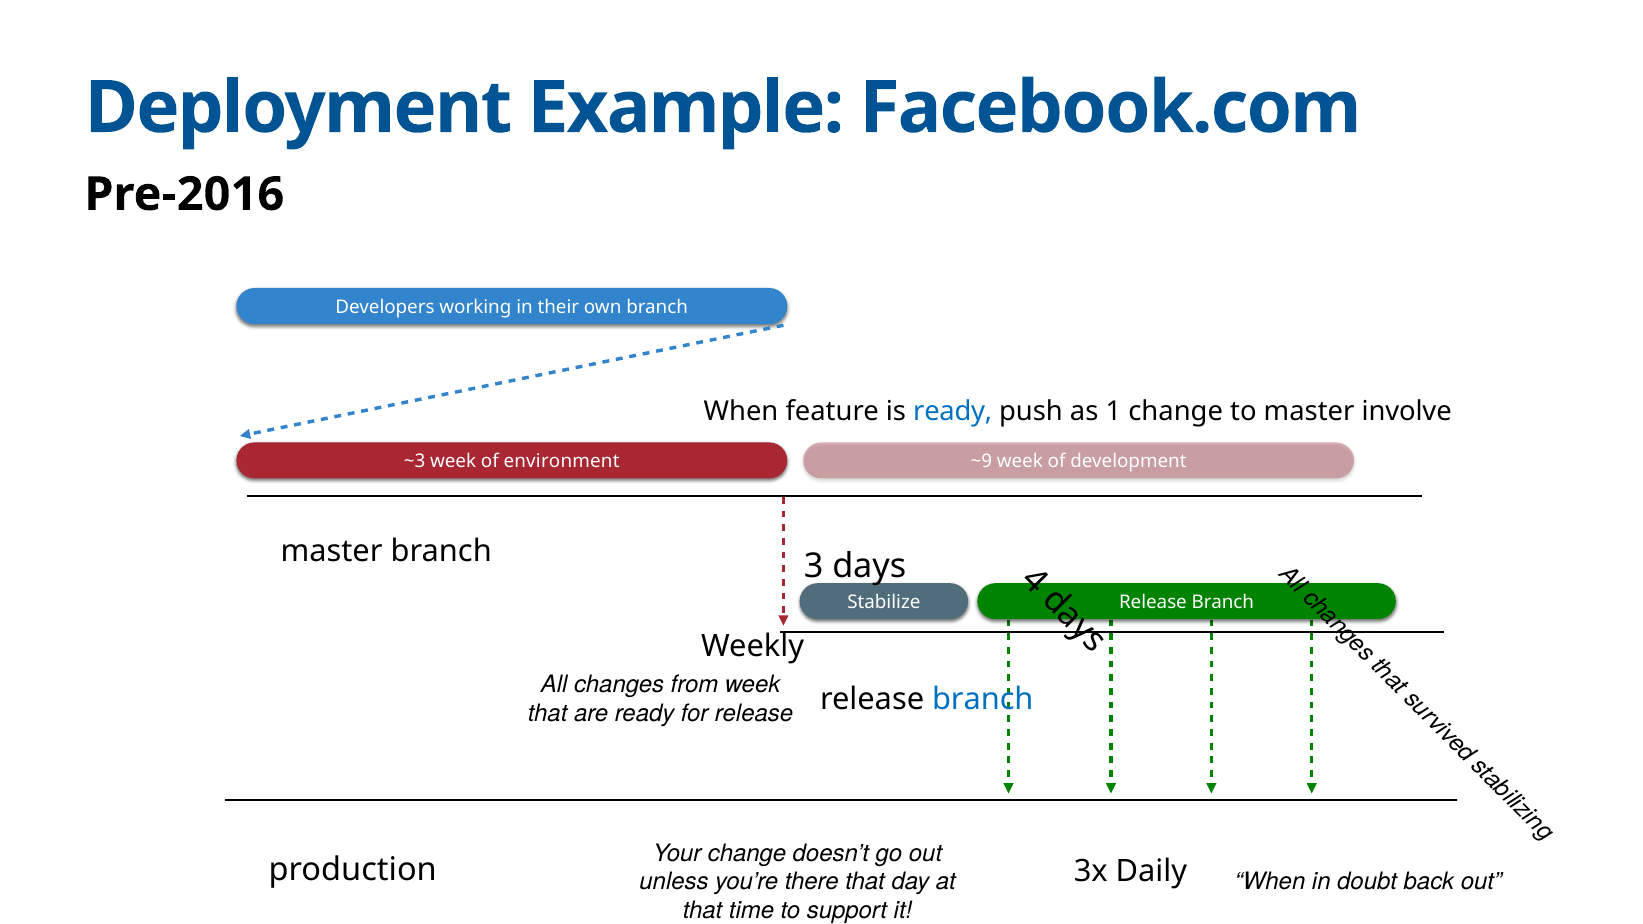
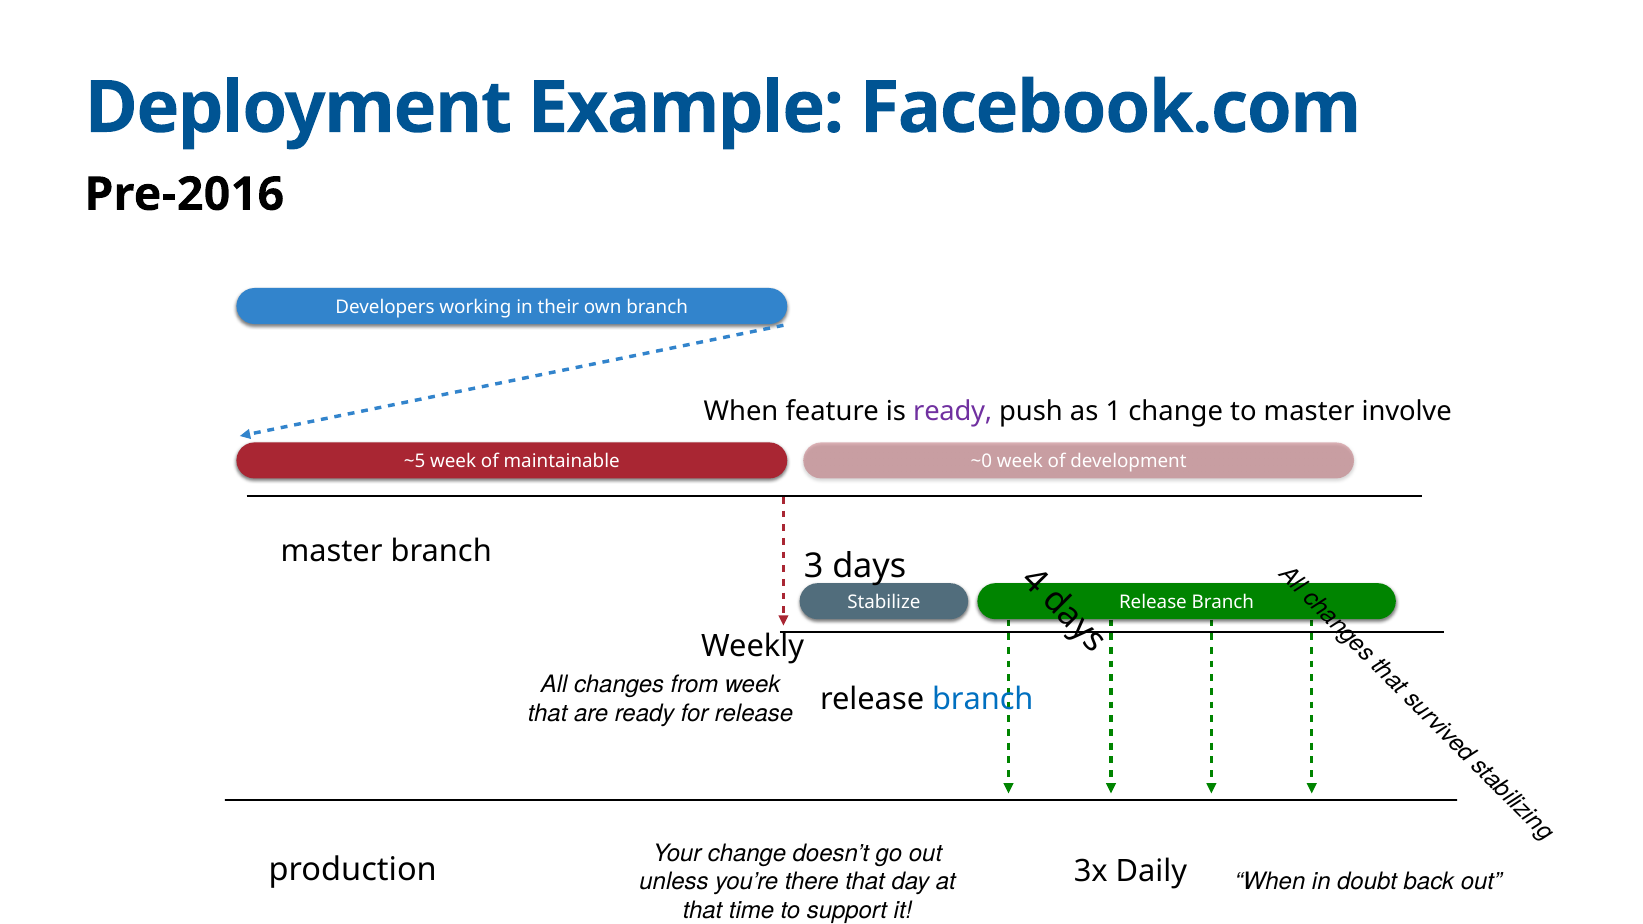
ready at (953, 412) colour: blue -> purple
~3: ~3 -> ~5
environment: environment -> maintainable
~9: ~9 -> ~0
